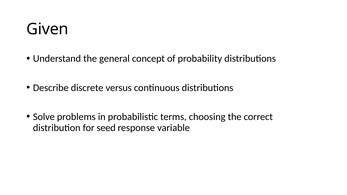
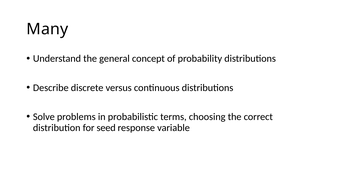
Given: Given -> Many
